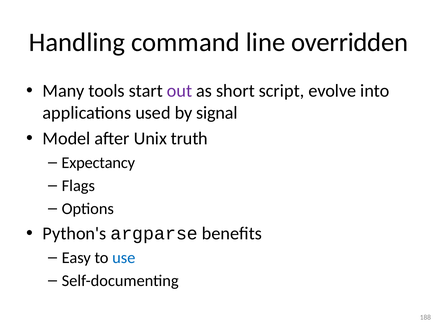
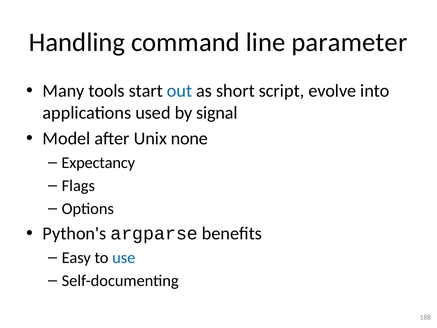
overridden: overridden -> parameter
out colour: purple -> blue
truth: truth -> none
